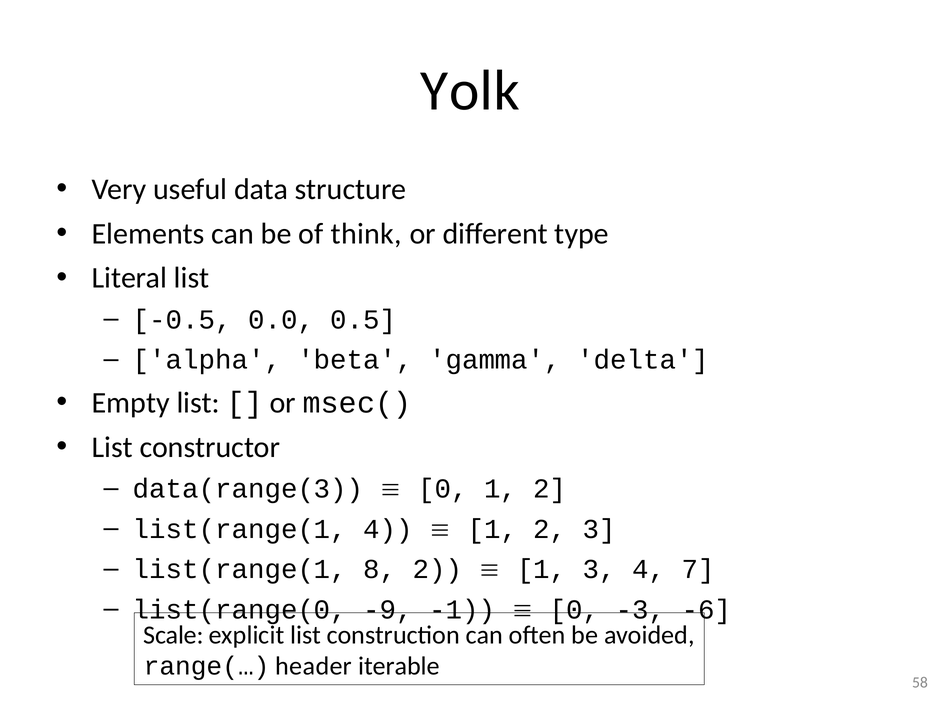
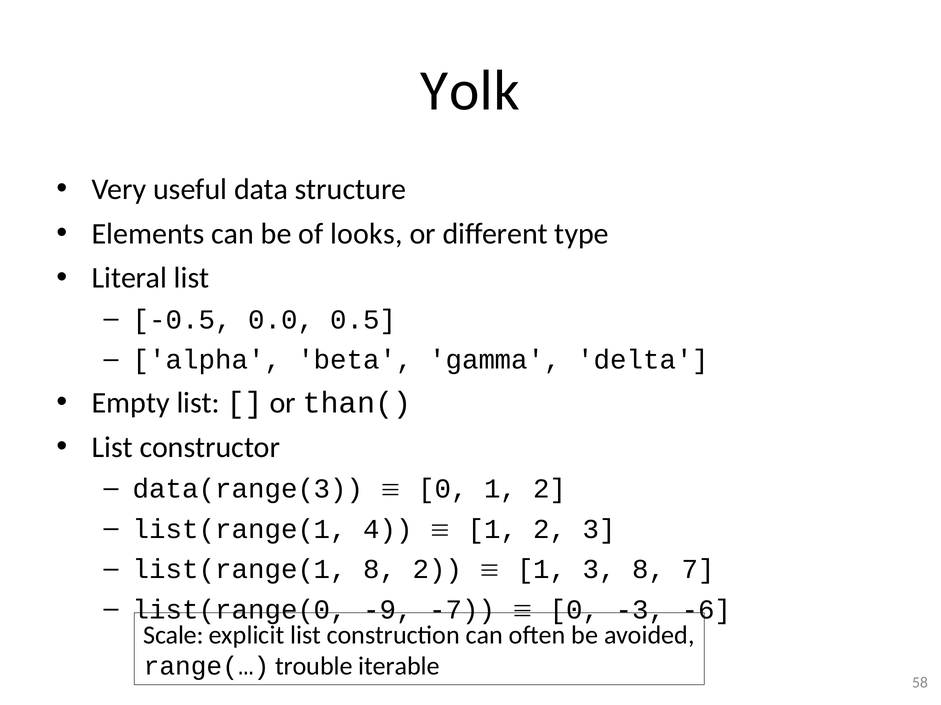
think: think -> looks
msec(: msec( -> than(
3 4: 4 -> 8
-1: -1 -> -7
header: header -> trouble
